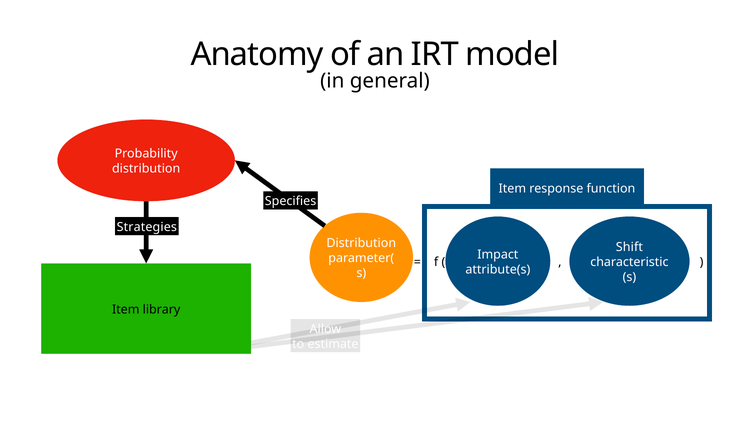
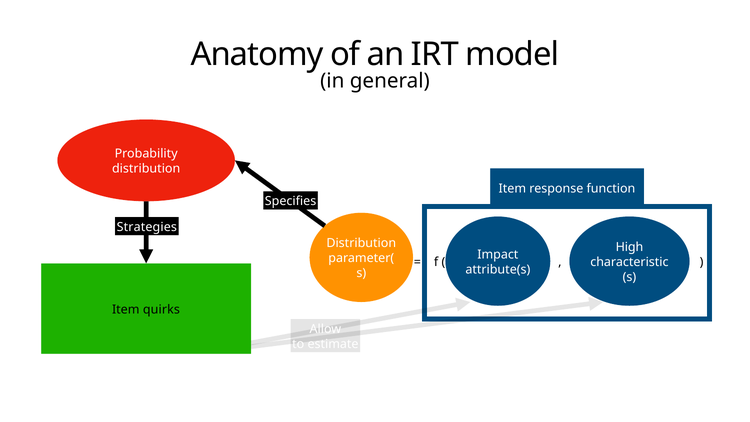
Shift: Shift -> High
library: library -> quirks
